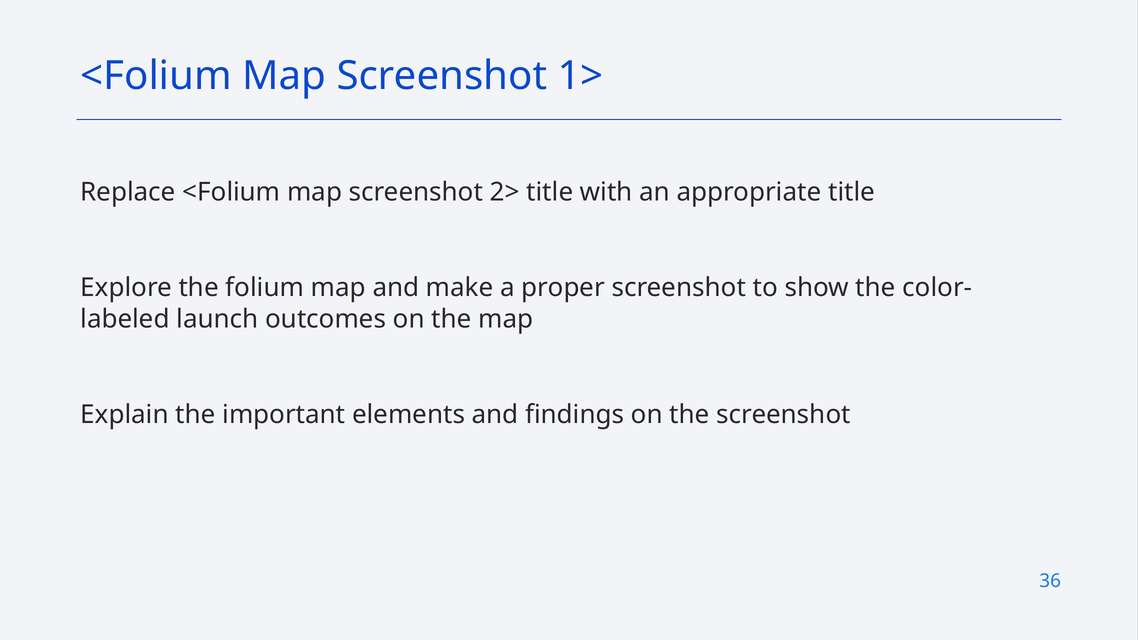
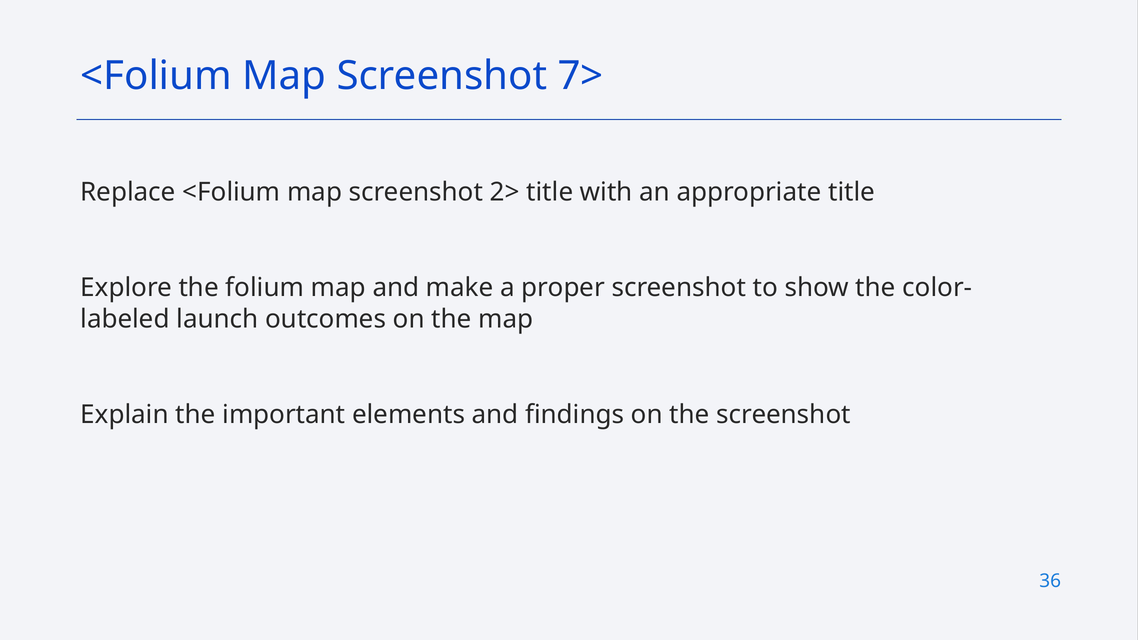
1>: 1> -> 7>
